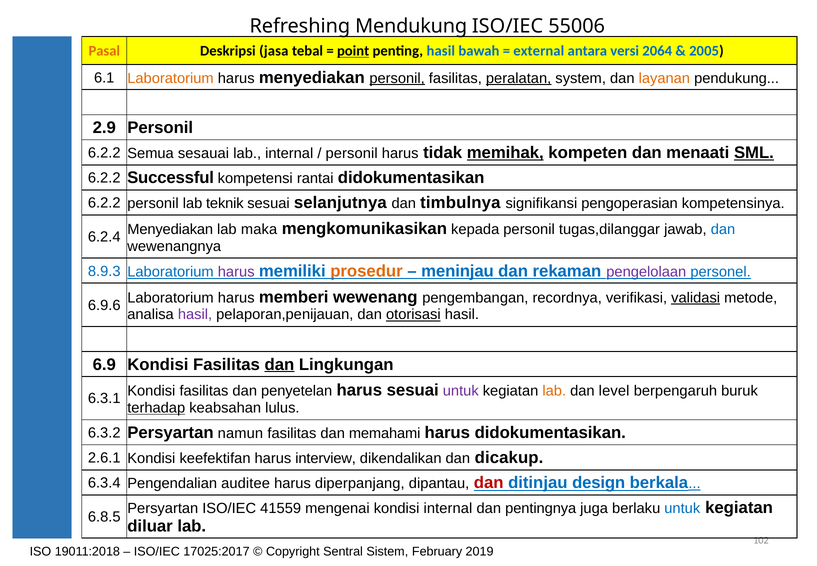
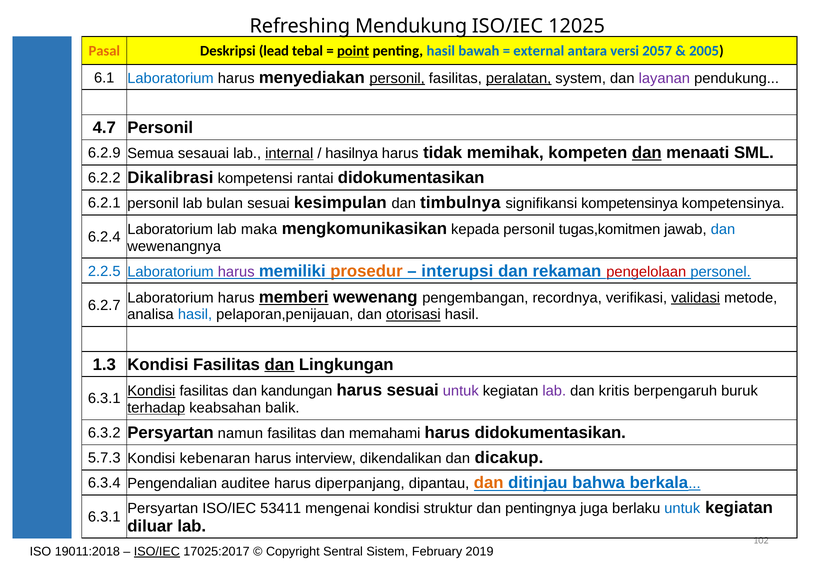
55006: 55006 -> 12025
jasa: jasa -> lead
2064: 2064 -> 2057
Laboratorium at (171, 78) colour: orange -> blue
layanan colour: orange -> purple
2.9: 2.9 -> 4.7
6.2.2 at (104, 153): 6.2.2 -> 6.2.9
internal at (289, 153) underline: none -> present
personil at (352, 153): personil -> hasilnya
memihak underline: present -> none
dan at (647, 153) underline: none -> present
SML underline: present -> none
Successful: Successful -> Dikalibrasi
6.2.2 at (104, 203): 6.2.2 -> 6.2.1
teknik: teknik -> bulan
selanjutnya: selanjutnya -> kesimpulan
signifikansi pengoperasian: pengoperasian -> kompetensinya
Menyediakan at (170, 229): Menyediakan -> Laboratorium
tugas,dilanggar: tugas,dilanggar -> tugas,komitmen
8.9.3: 8.9.3 -> 2.2.5
meninjau: meninjau -> interupsi
pengelolaan colour: purple -> red
memberi underline: none -> present
6.9.6: 6.9.6 -> 6.2.7
hasil at (195, 314) colour: purple -> blue
6.9: 6.9 -> 1.3
Kondisi at (151, 391) underline: none -> present
penyetelan: penyetelan -> kandungan
lab at (554, 391) colour: orange -> purple
level: level -> kritis
lulus: lulus -> balik
2.6.1: 2.6.1 -> 5.7.3
keefektifan: keefektifan -> kebenaran
dan at (489, 483) colour: red -> orange
design: design -> bahwa
41559: 41559 -> 53411
kondisi internal: internal -> struktur
6.8.5 at (104, 517): 6.8.5 -> 6.3.1
ISO/IEC at (157, 551) underline: none -> present
